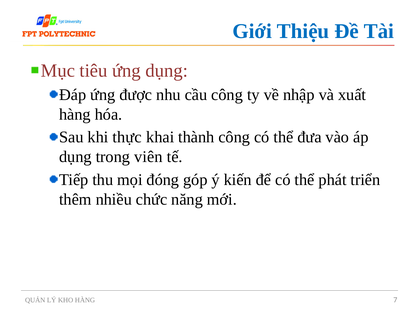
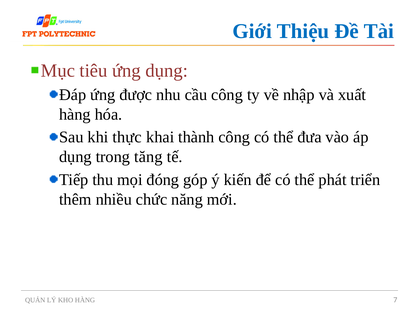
viên: viên -> tăng
